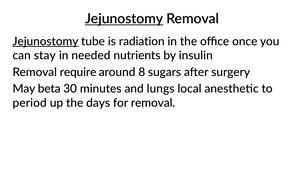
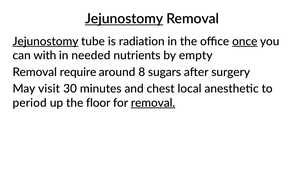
once underline: none -> present
stay: stay -> with
insulin: insulin -> empty
beta: beta -> visit
lungs: lungs -> chest
days: days -> floor
removal at (153, 103) underline: none -> present
